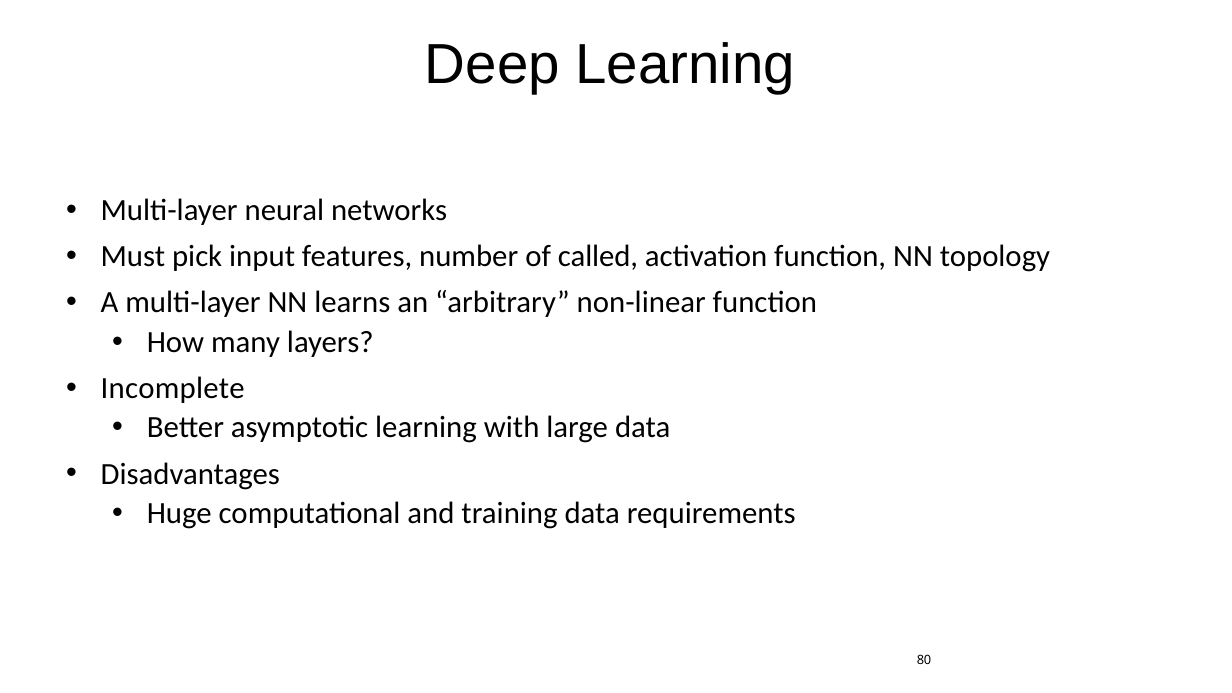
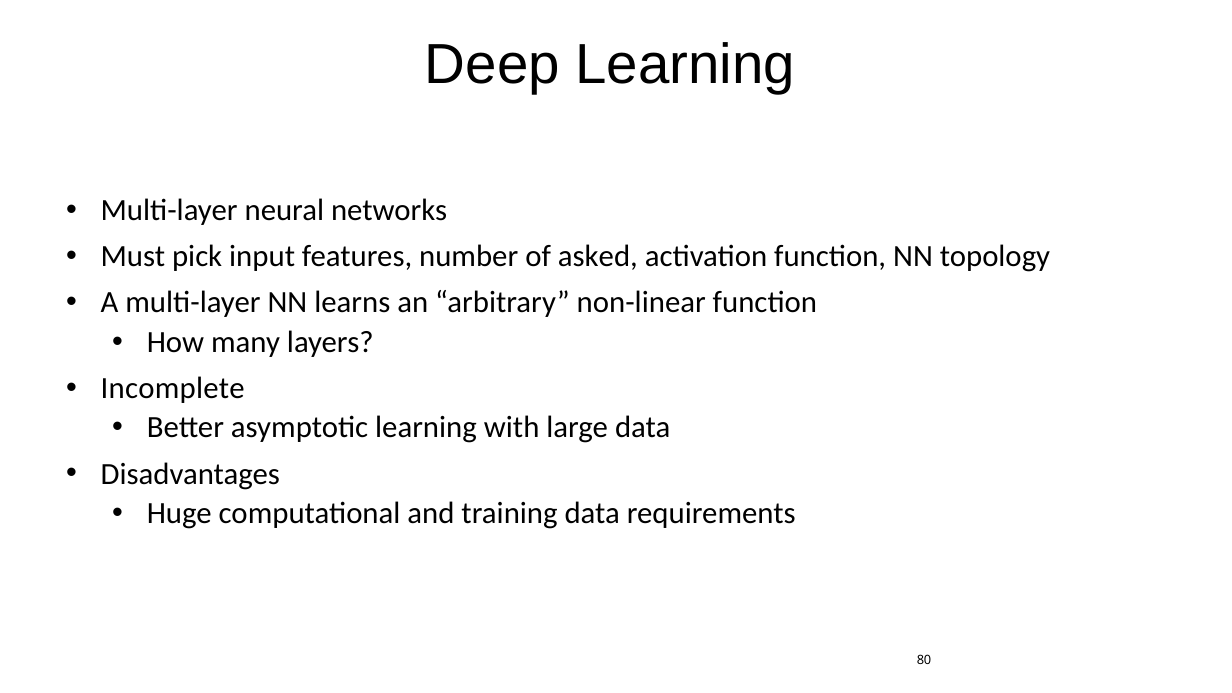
called: called -> asked
